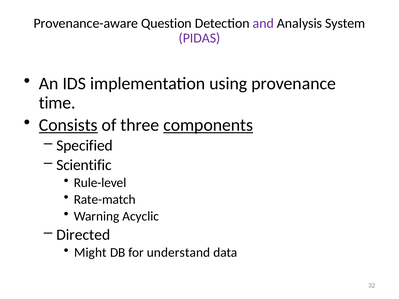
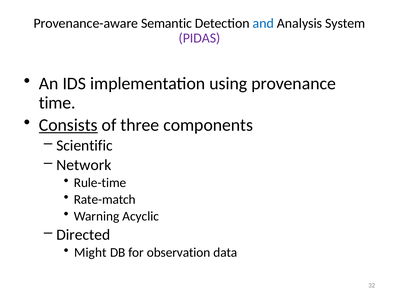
Question: Question -> Semantic
and colour: purple -> blue
components underline: present -> none
Specified: Specified -> Scientific
Scientific: Scientific -> Network
Rule-level: Rule-level -> Rule-time
understand: understand -> observation
